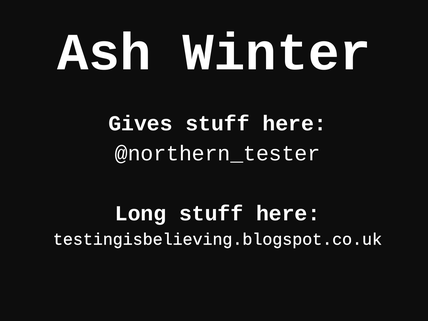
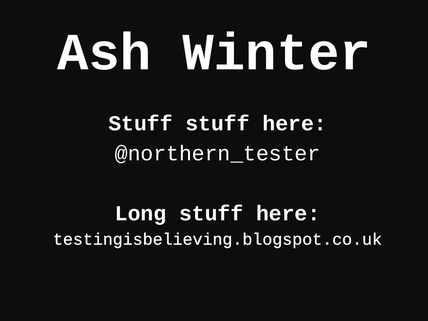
Gives at (141, 123): Gives -> Stuff
